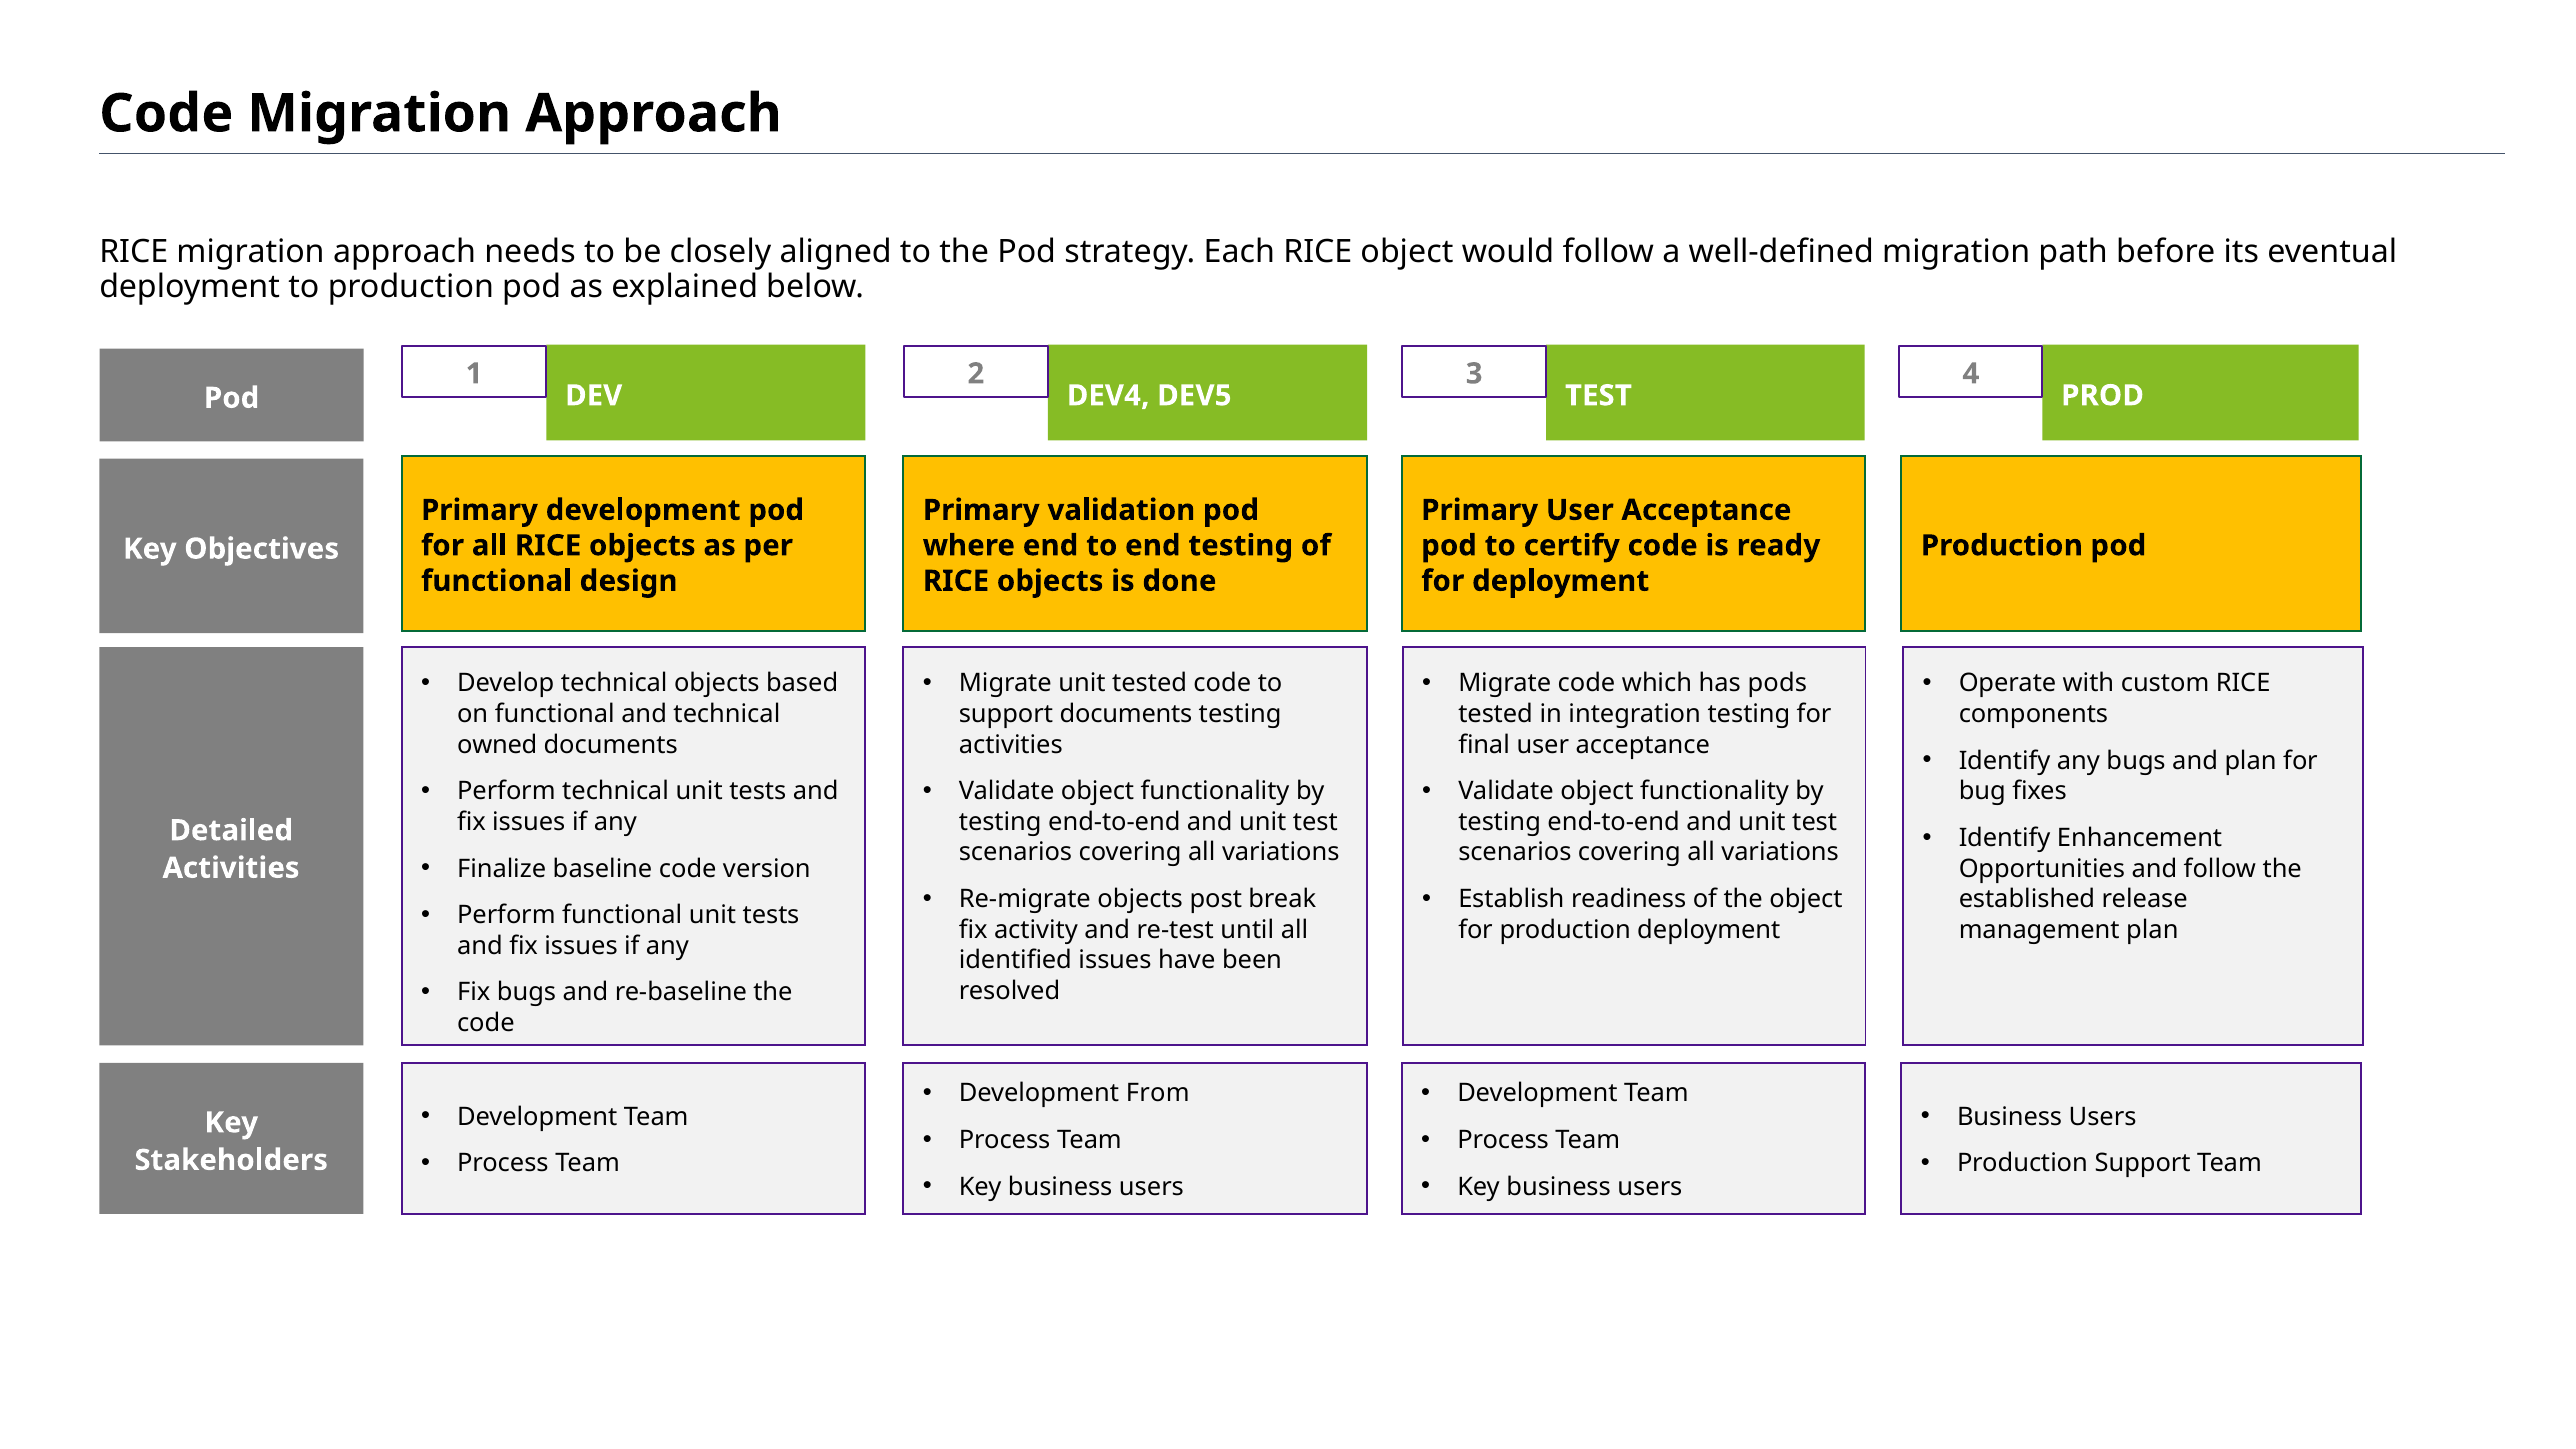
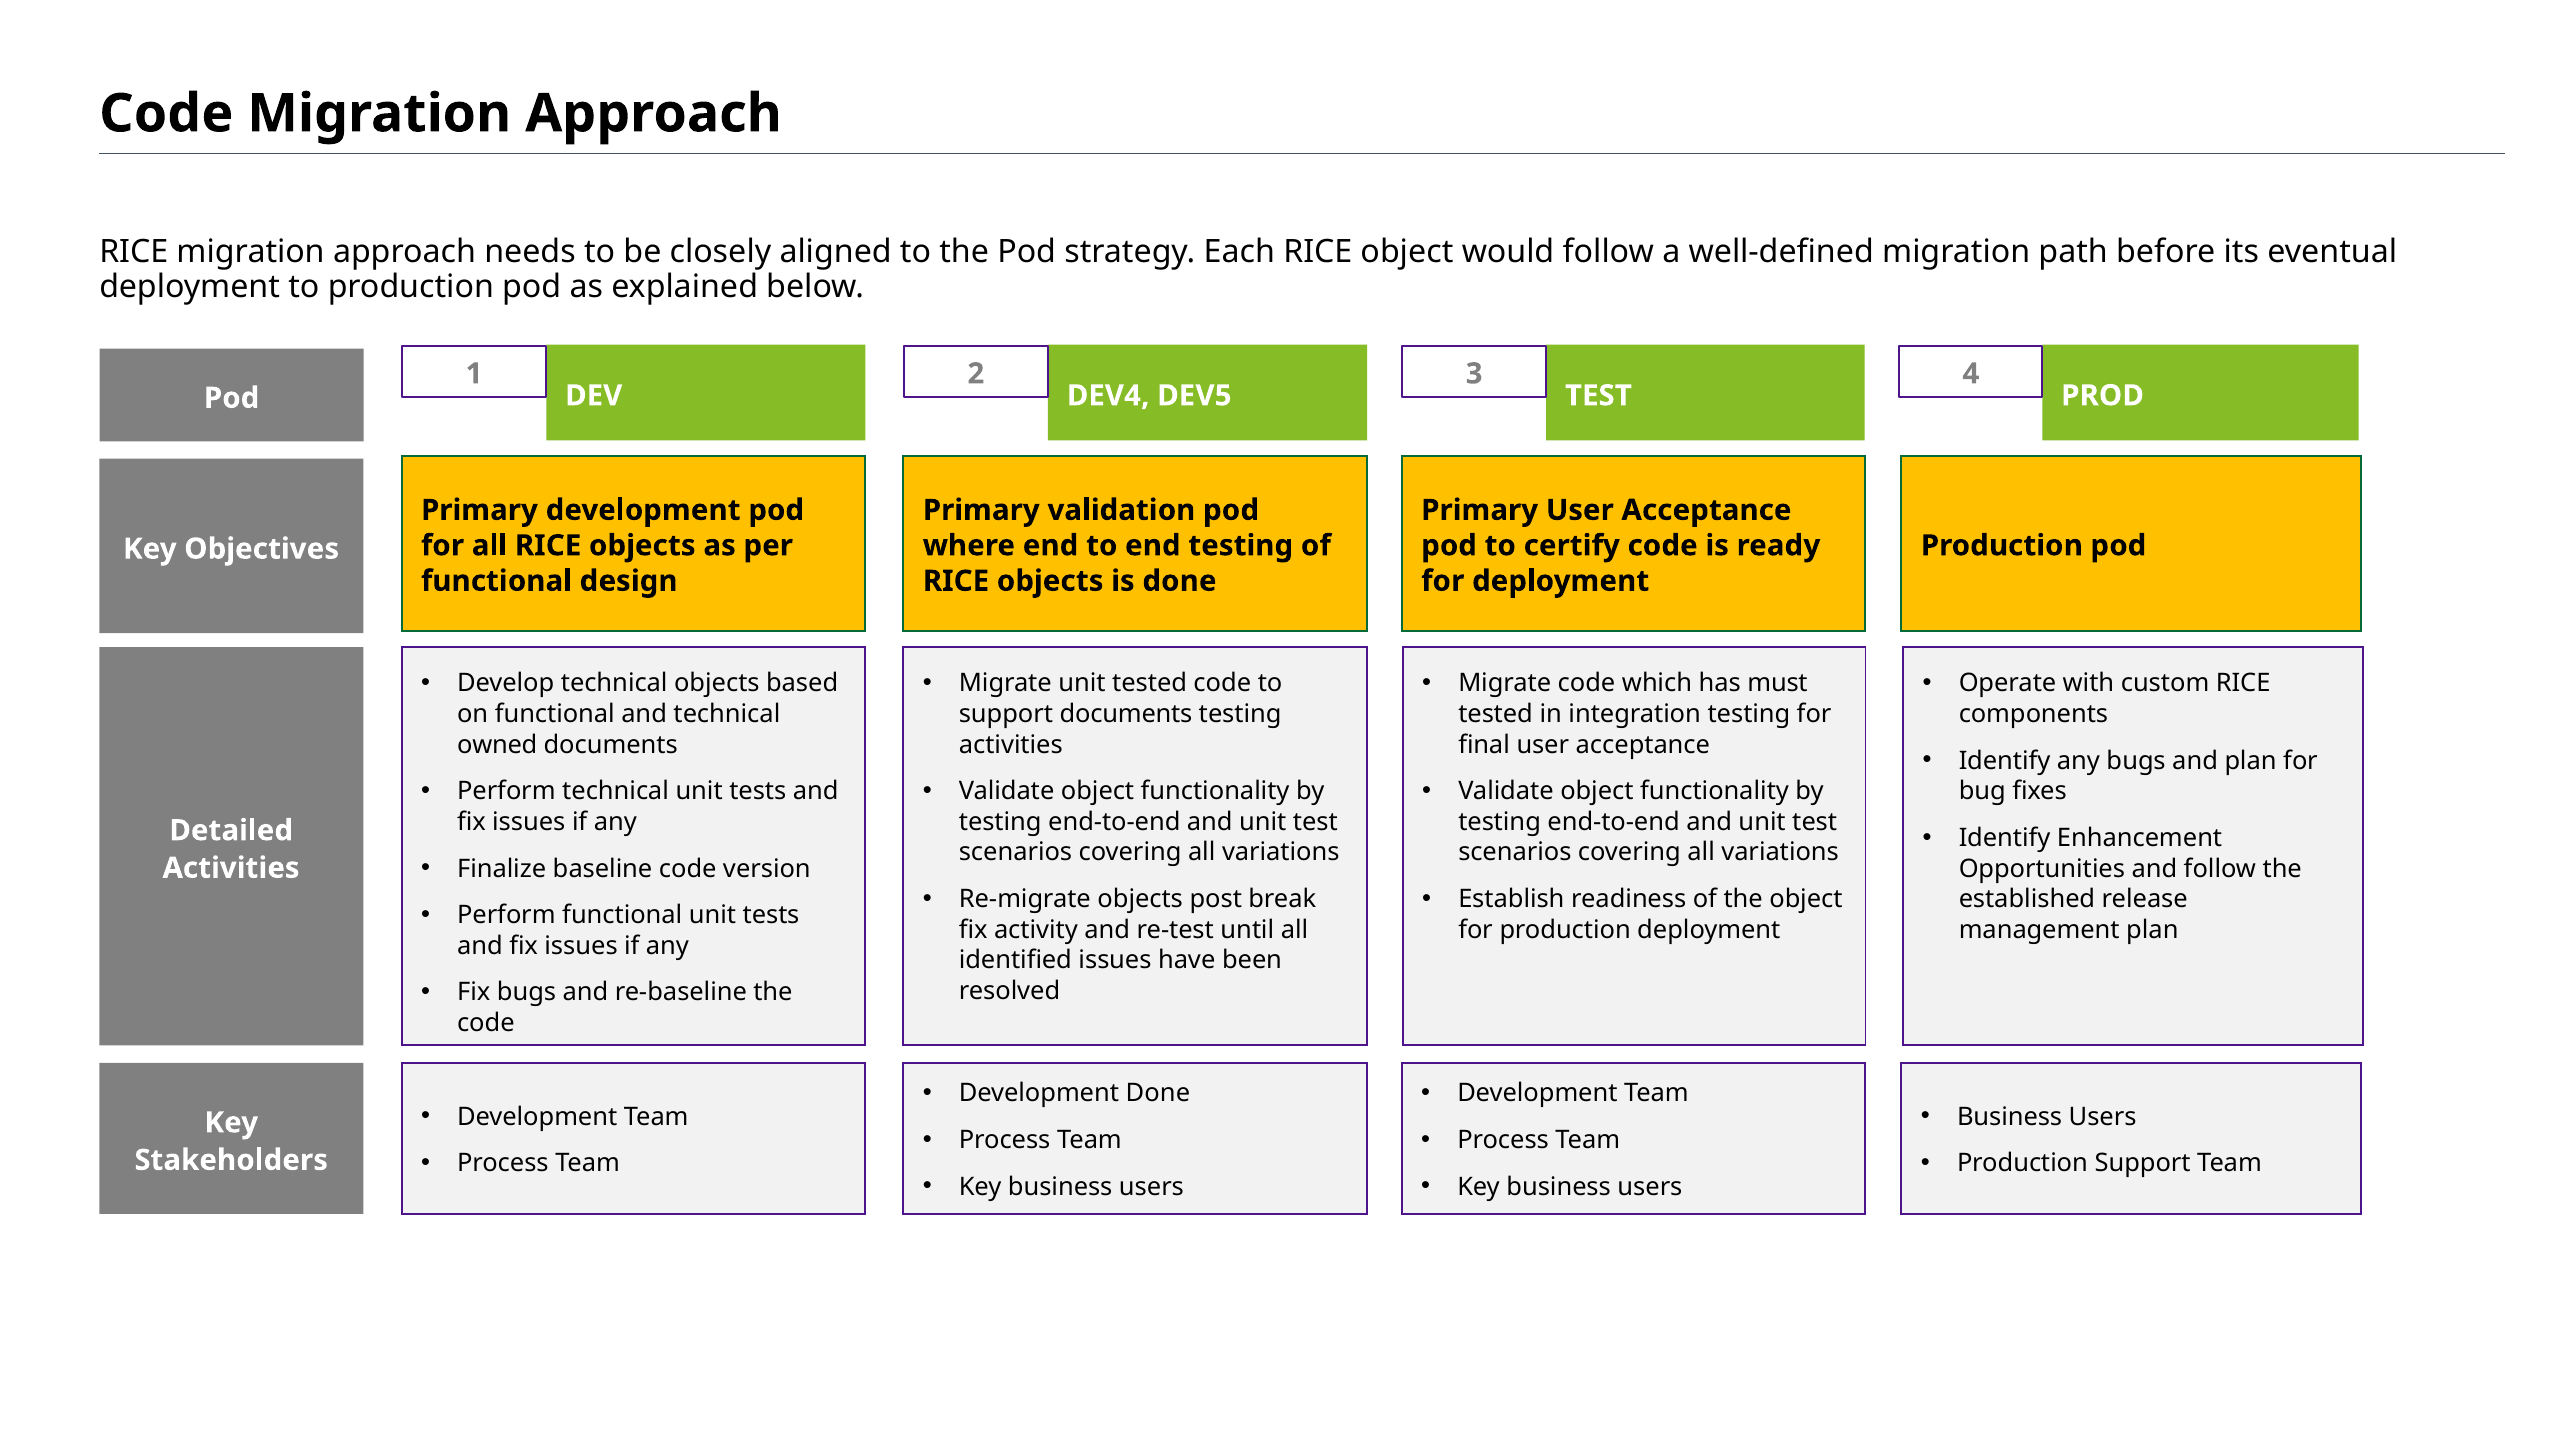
pods: pods -> must
Development From: From -> Done
